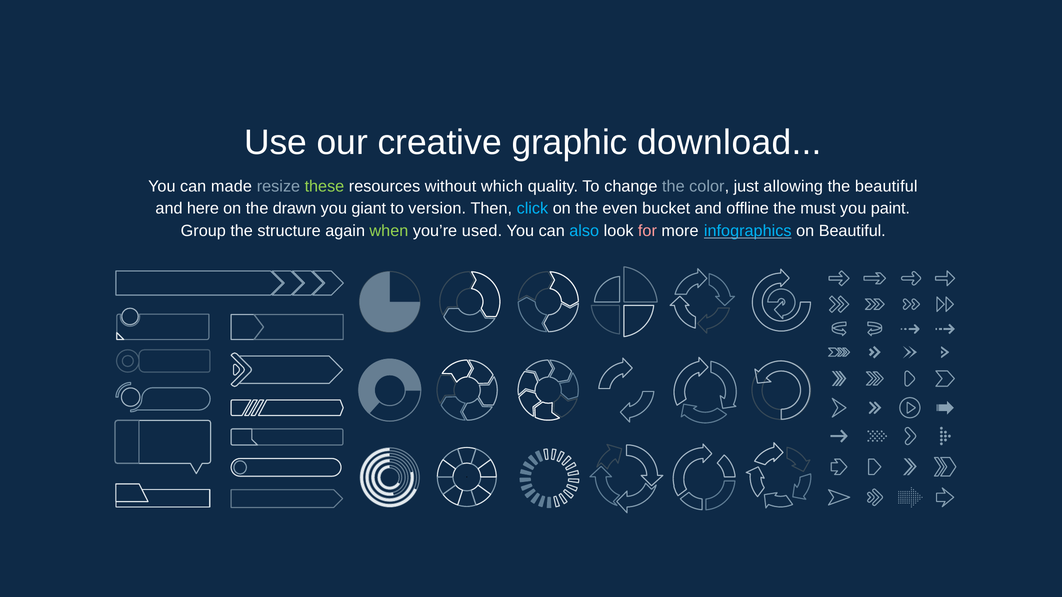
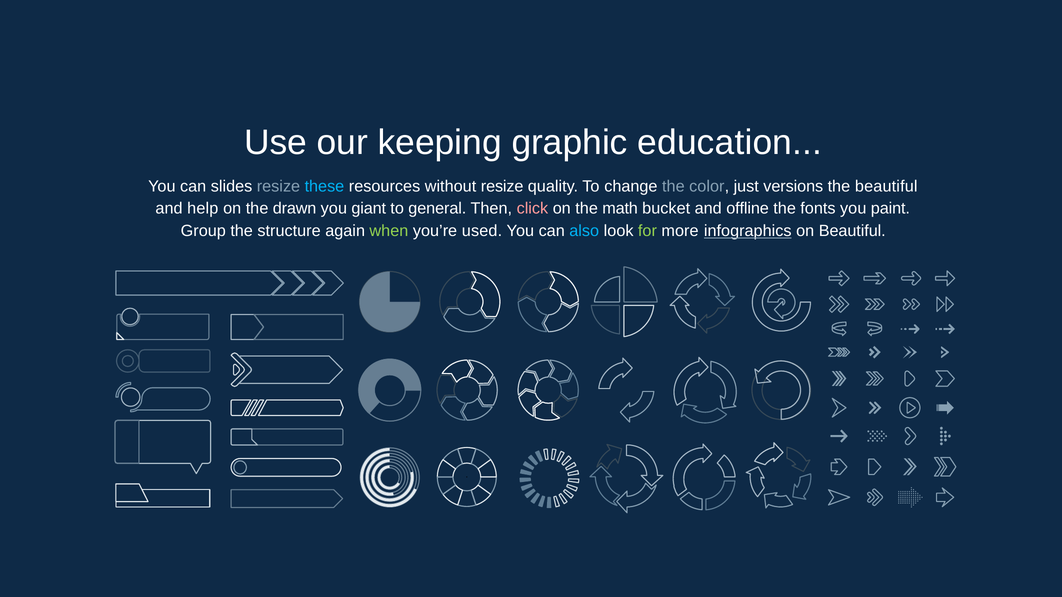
creative: creative -> keeping
download: download -> education
made: made -> slides
these colour: light green -> light blue
without which: which -> resize
allowing: allowing -> versions
here: here -> help
version: version -> general
click colour: light blue -> pink
even: even -> math
must: must -> fonts
for colour: pink -> light green
infographics colour: light blue -> white
